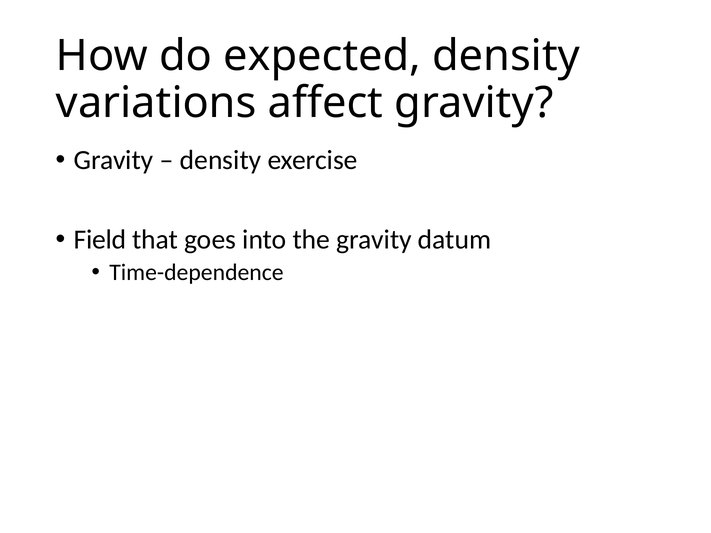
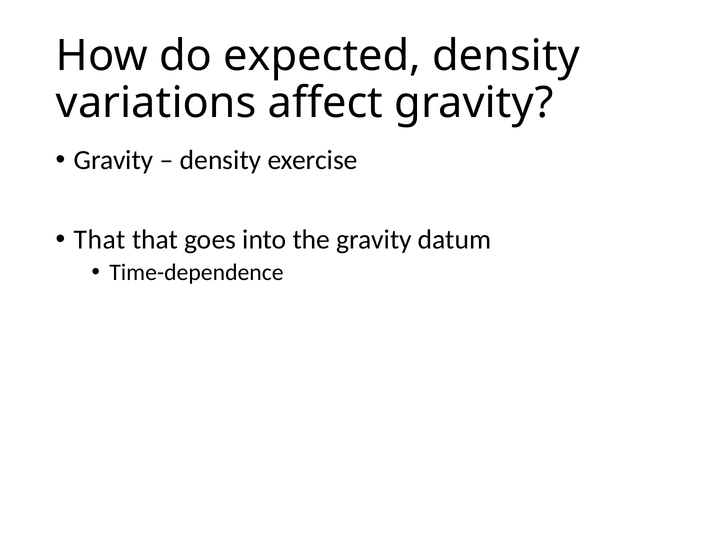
Field at (100, 240): Field -> That
